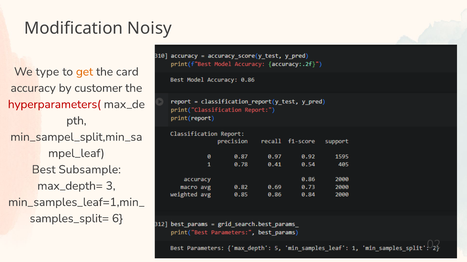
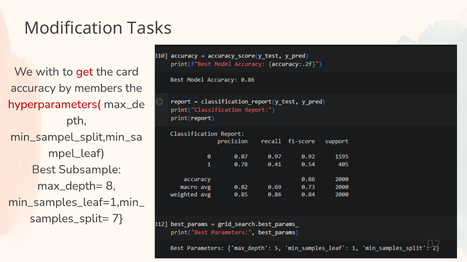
Noisy: Noisy -> Tasks
type: type -> with
get colour: orange -> red
customer: customer -> members
3: 3 -> 8
6: 6 -> 7
